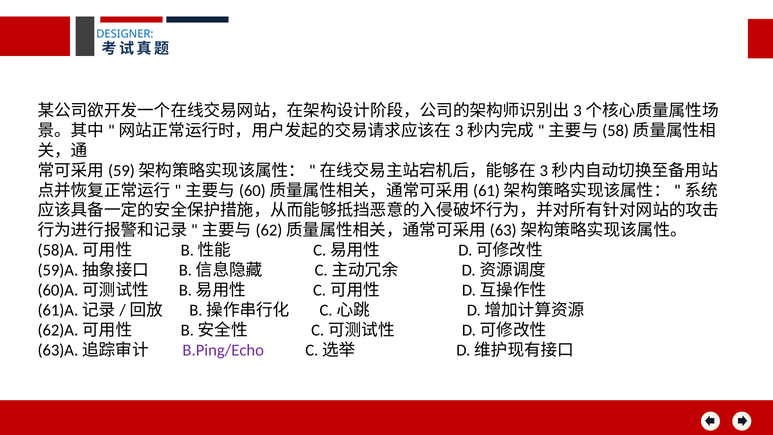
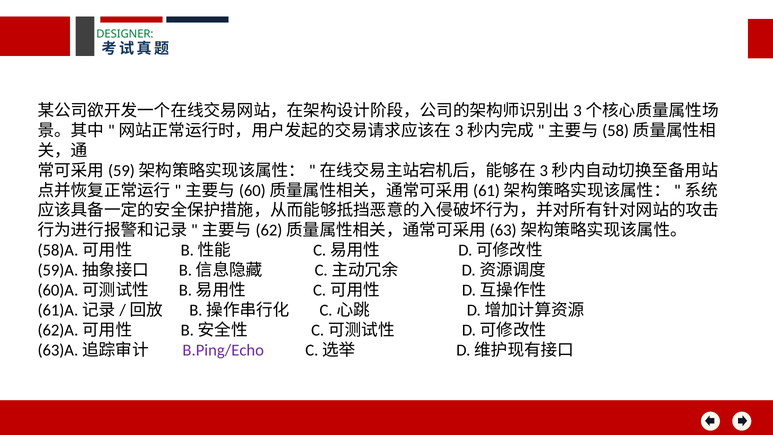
DESIGNER colour: blue -> green
